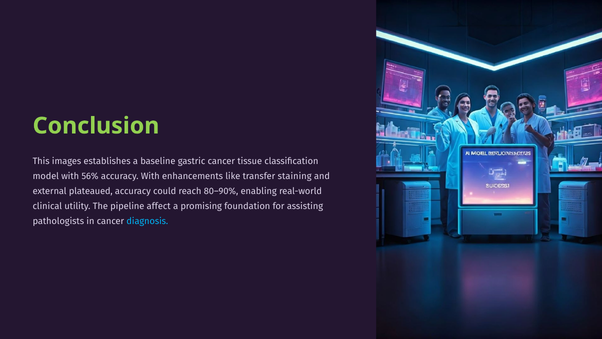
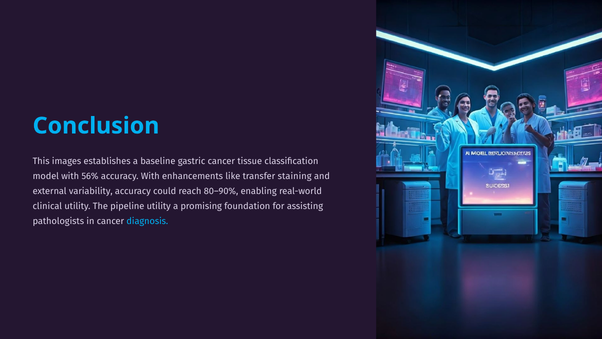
Conclusion colour: light green -> light blue
plateaued: plateaued -> variability
pipeline affect: affect -> utility
